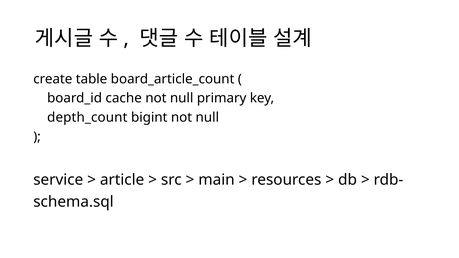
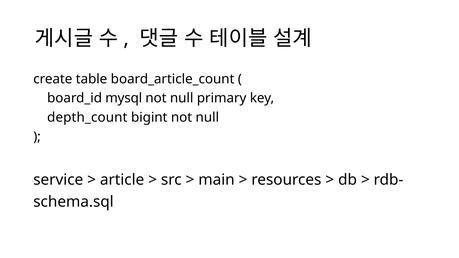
cache: cache -> mysql
